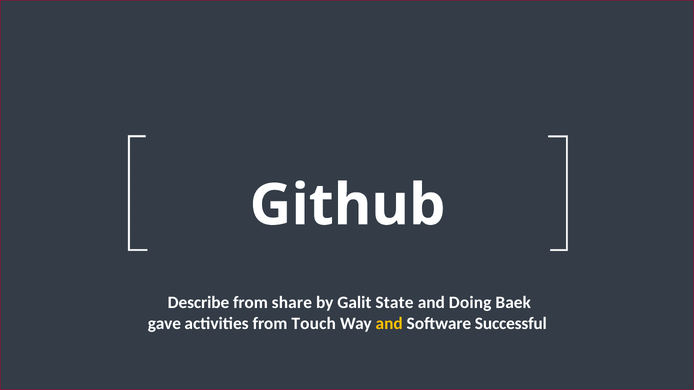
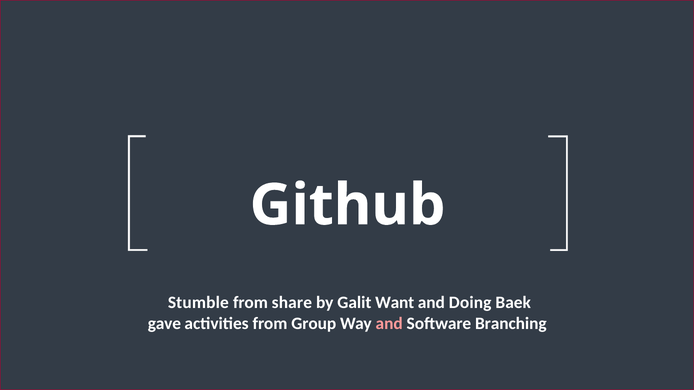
Describe: Describe -> Stumble
State: State -> Want
Touch: Touch -> Group
and at (389, 324) colour: yellow -> pink
Successful: Successful -> Branching
